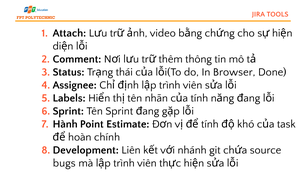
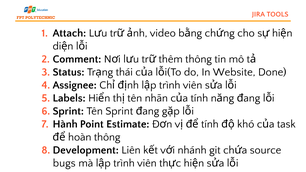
Browser: Browser -> Website
hoàn chính: chính -> thông
